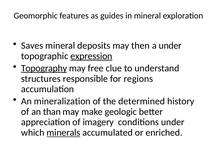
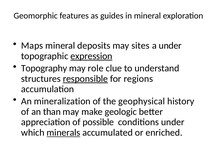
Saves: Saves -> Maps
then: then -> sites
Topography underline: present -> none
free: free -> role
responsible underline: none -> present
determined: determined -> geophysical
imagery: imagery -> possible
